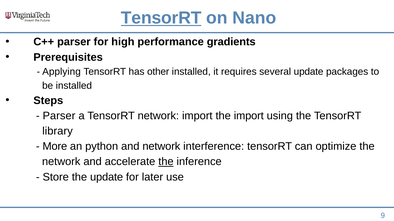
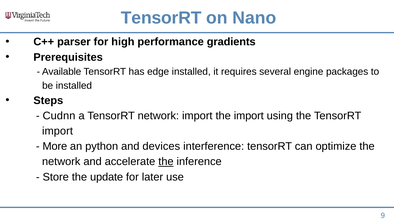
TensorRT at (161, 18) underline: present -> none
Applying: Applying -> Available
other: other -> edge
several update: update -> engine
Parser at (59, 116): Parser -> Cudnn
library at (57, 131): library -> import
and network: network -> devices
